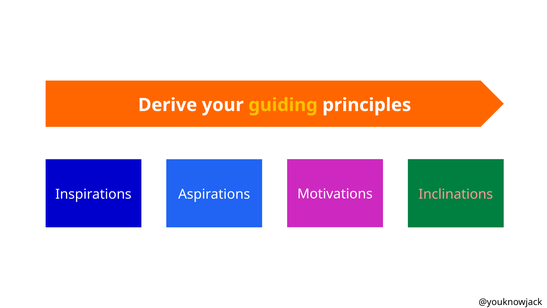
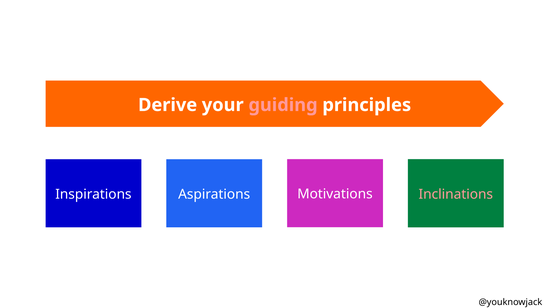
guiding colour: yellow -> pink
